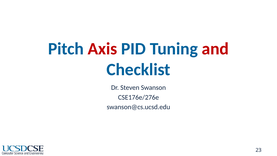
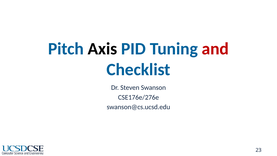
Axis colour: red -> black
